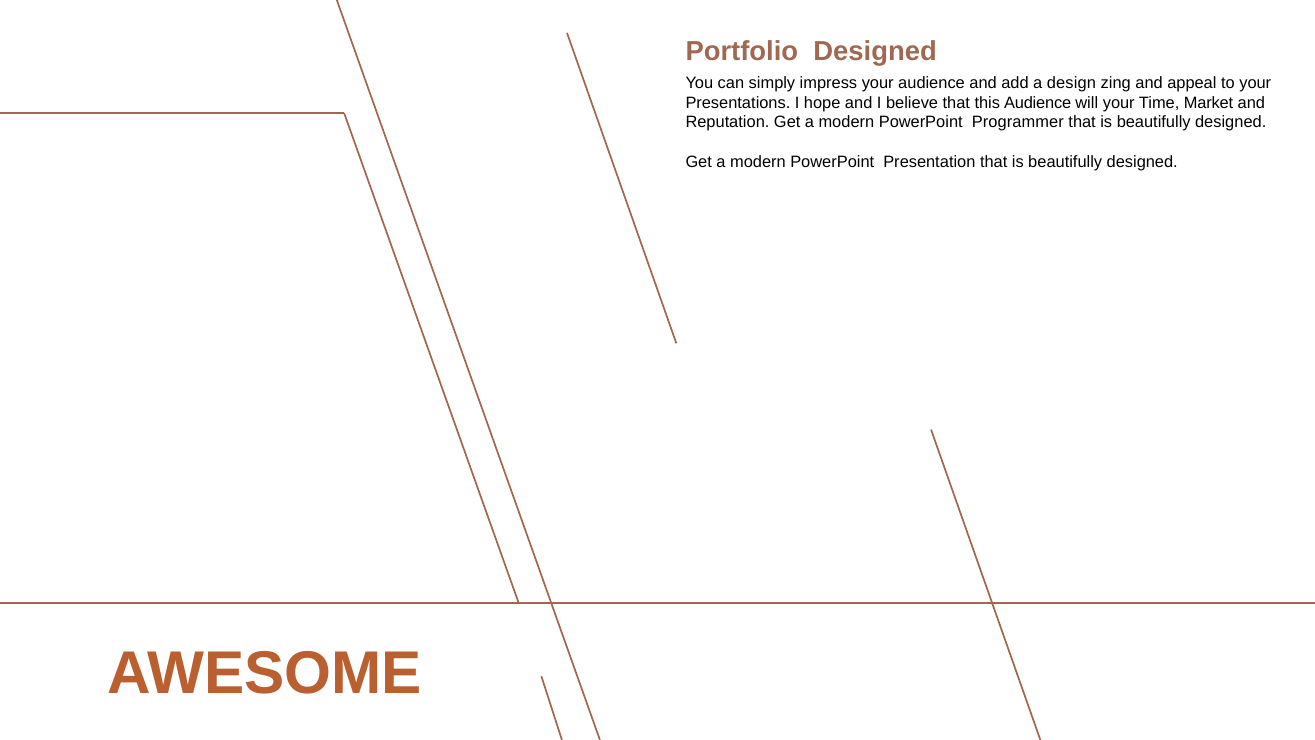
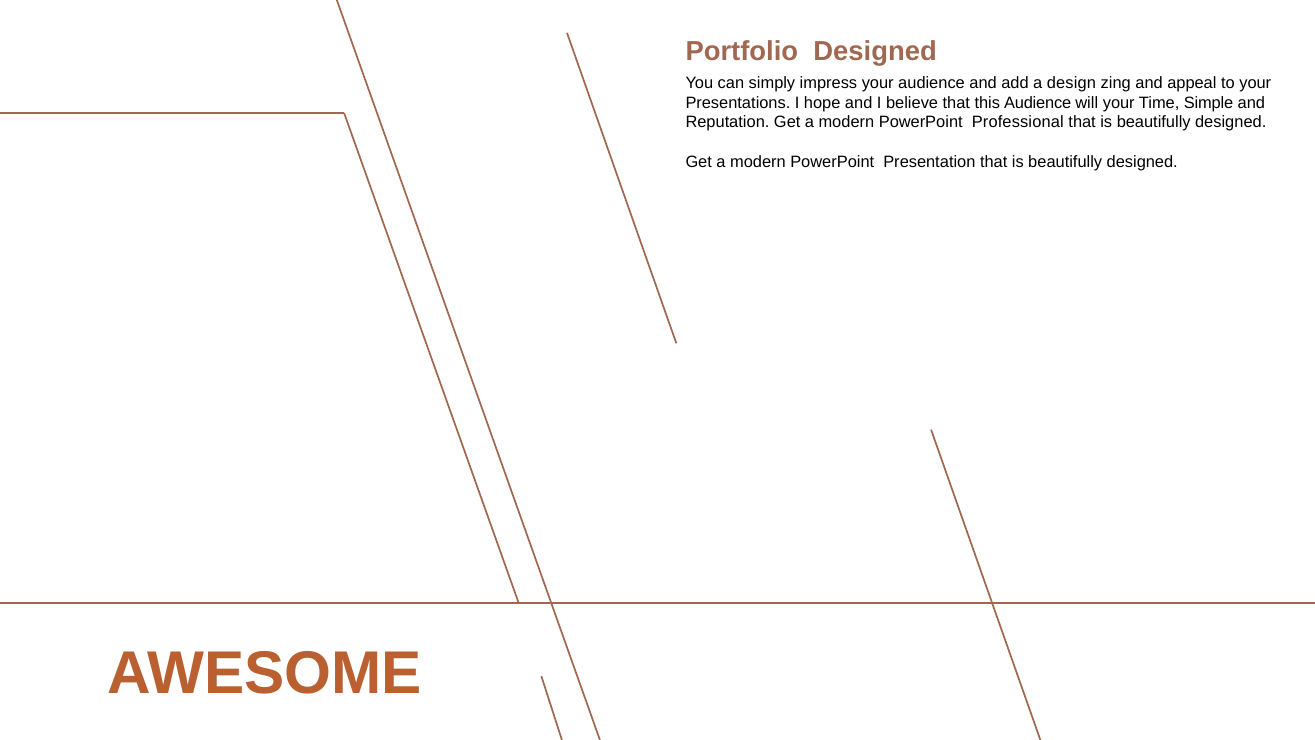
Market: Market -> Simple
Programmer: Programmer -> Professional
